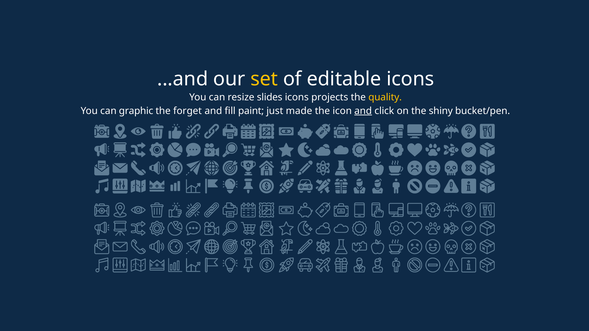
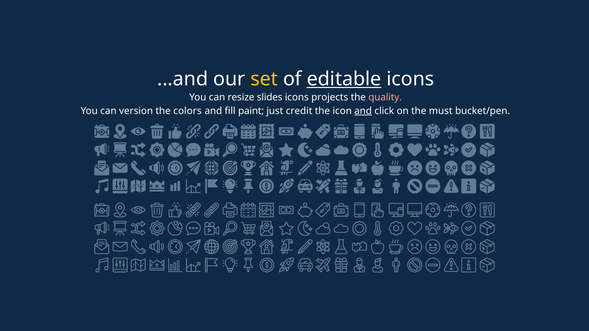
editable underline: none -> present
quality colour: yellow -> pink
graphic: graphic -> version
forget: forget -> colors
made: made -> credit
shiny: shiny -> must
